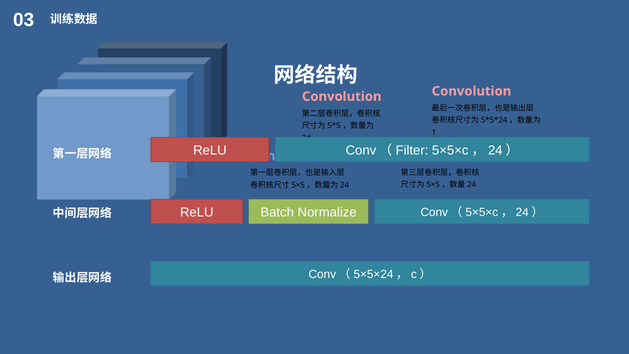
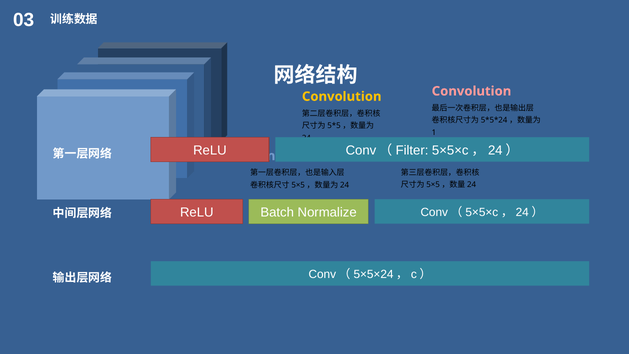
Convolution at (342, 96) colour: pink -> yellow
